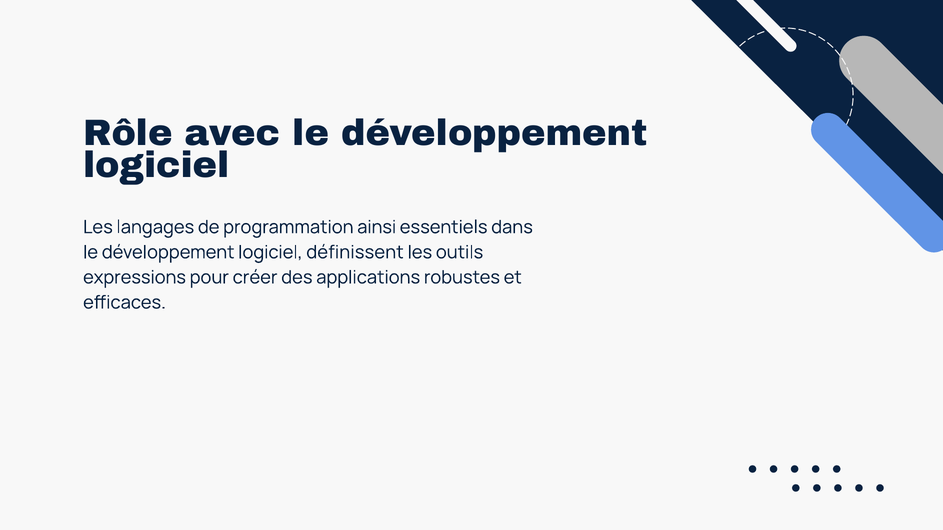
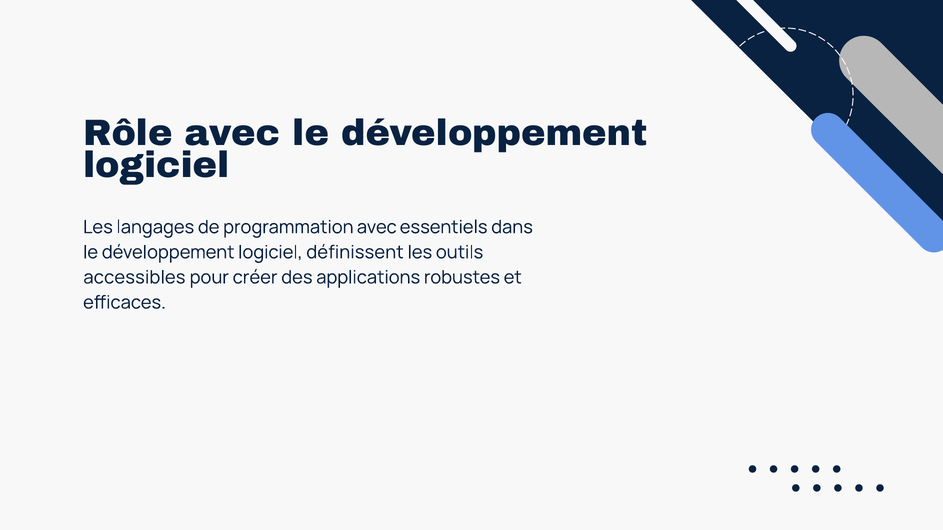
programmation ainsi: ainsi -> avec
expressions: expressions -> accessibles
